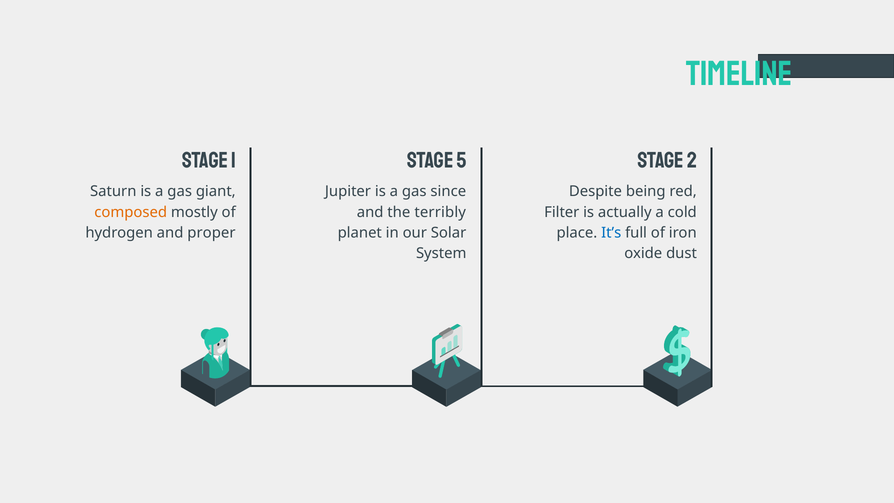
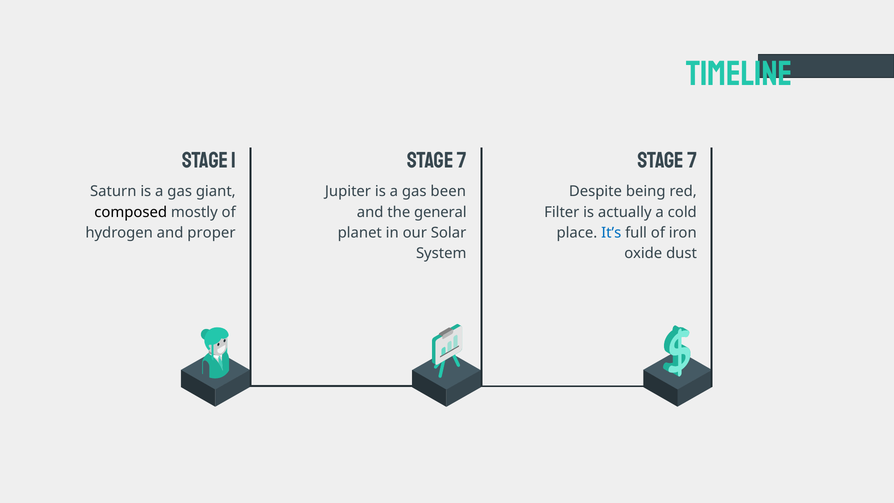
5 at (461, 161): 5 -> 7
2 at (692, 161): 2 -> 7
since: since -> been
composed colour: orange -> black
terribly: terribly -> general
